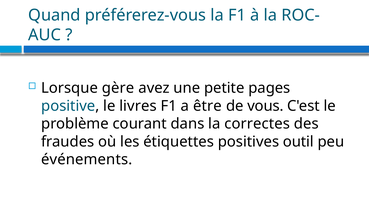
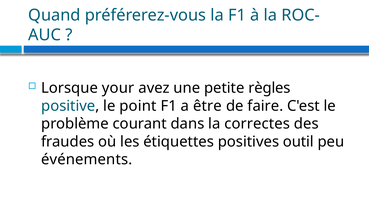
gère: gère -> your
pages: pages -> règles
livres: livres -> point
vous: vous -> faire
